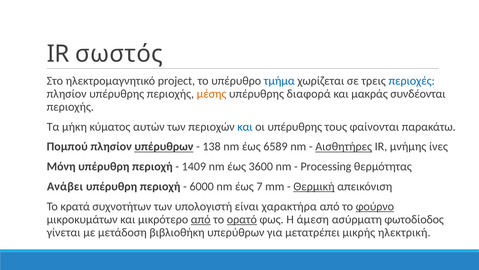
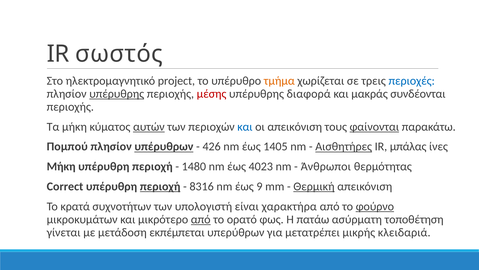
τμήμα colour: blue -> orange
υπέρυθρης at (117, 94) underline: none -> present
μέσης colour: orange -> red
αυτών underline: none -> present
οι υπέρυθρης: υπέρυθρης -> απεικόνιση
φαίνονται underline: none -> present
138: 138 -> 426
6589: 6589 -> 1405
μνήμης: μνήμης -> μπάλας
Μόνη at (61, 166): Μόνη -> Μήκη
1409: 1409 -> 1480
3600: 3600 -> 4023
Processing: Processing -> Άνθρωποι
Ανάβει: Ανάβει -> Correct
περιοχή at (160, 186) underline: none -> present
6000: 6000 -> 8316
7: 7 -> 9
ορατό underline: present -> none
άμεση: άμεση -> πατάω
φωτοδίοδος: φωτοδίοδος -> τοποθέτηση
βιβλιοθήκη: βιβλιοθήκη -> εκπέμπεται
ηλεκτρική: ηλεκτρική -> κλειδαριά
